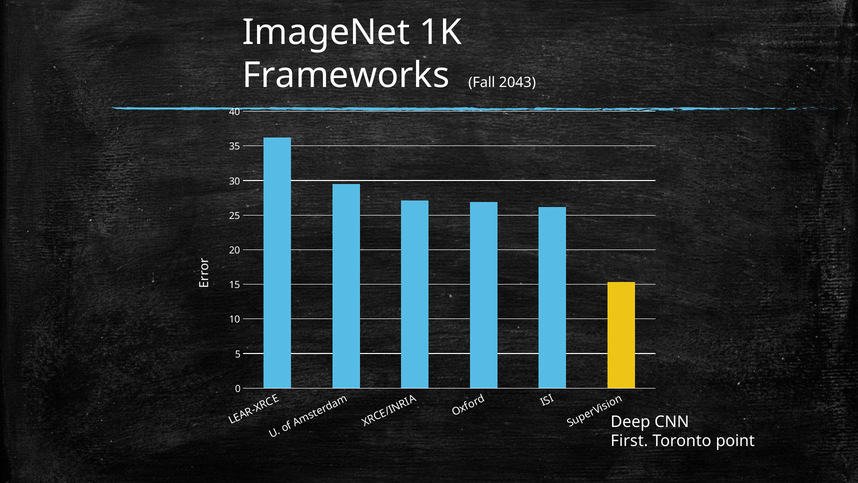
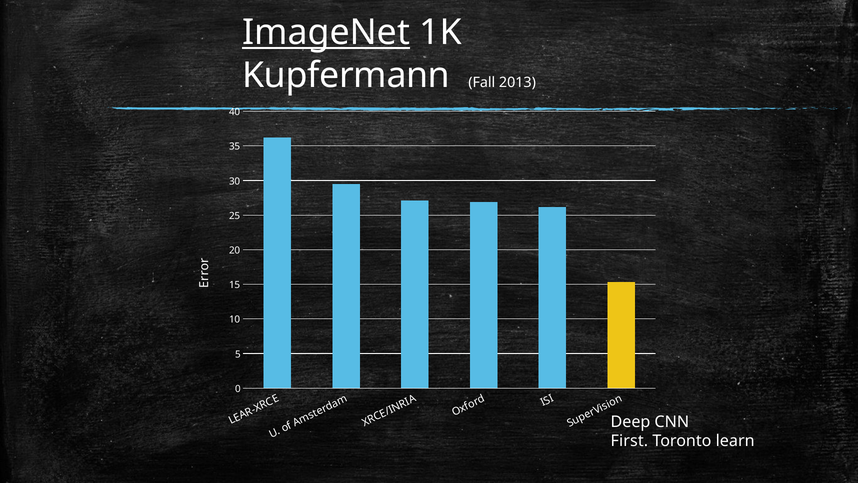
ImageNet underline: none -> present
Frameworks: Frameworks -> Kupfermann
2043: 2043 -> 2013
point: point -> learn
